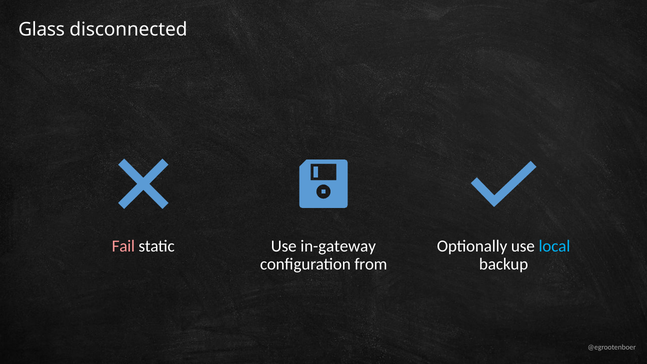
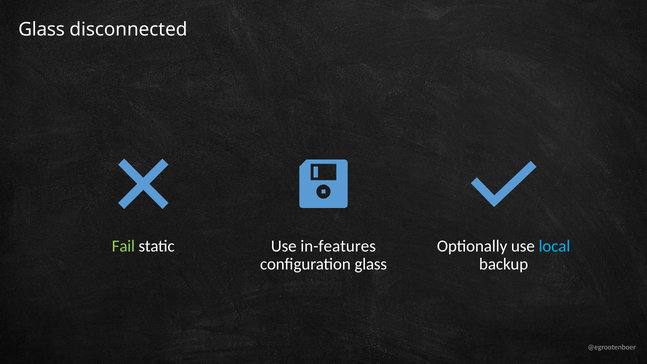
Fail colour: pink -> light green
in-gateway: in-gateway -> in-features
configuration from: from -> glass
